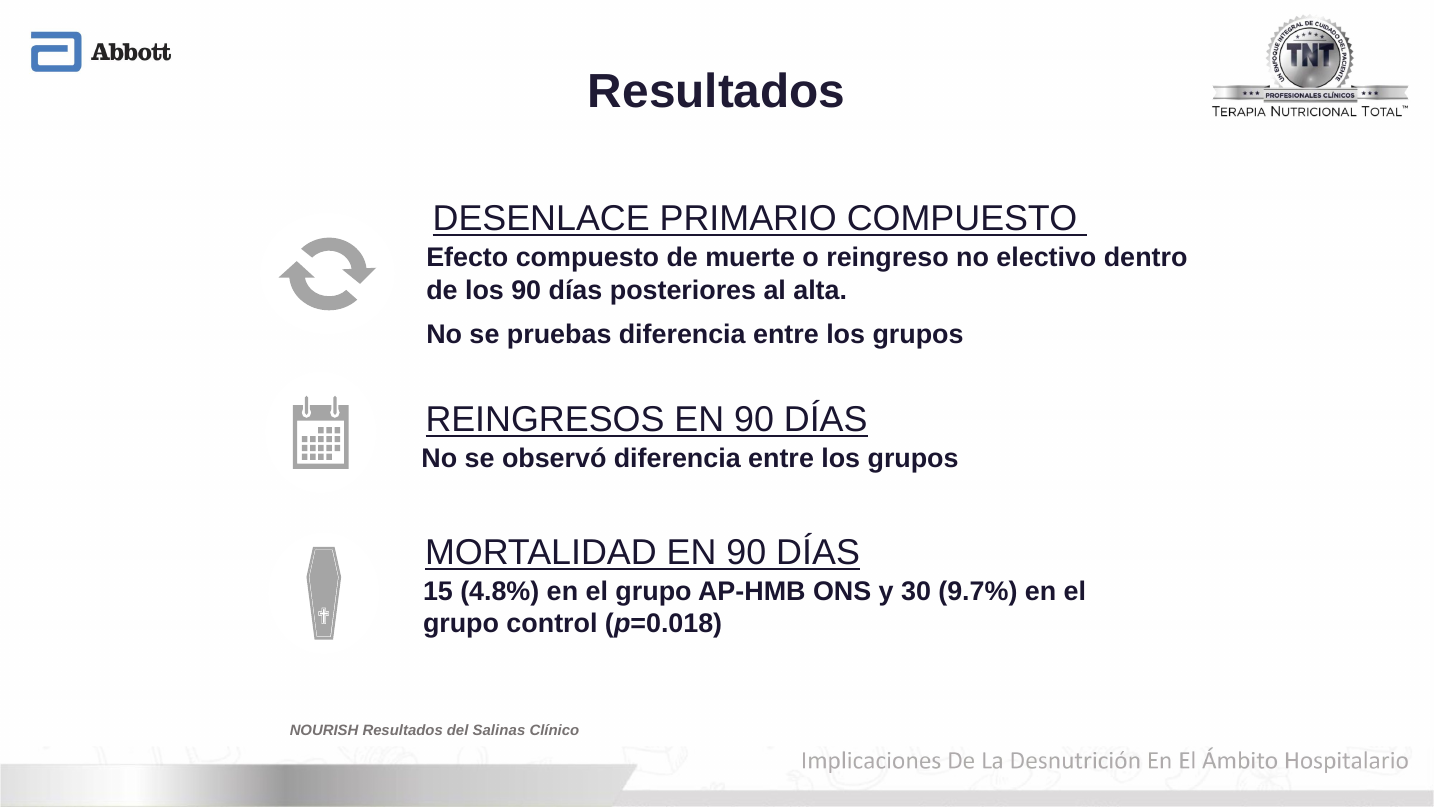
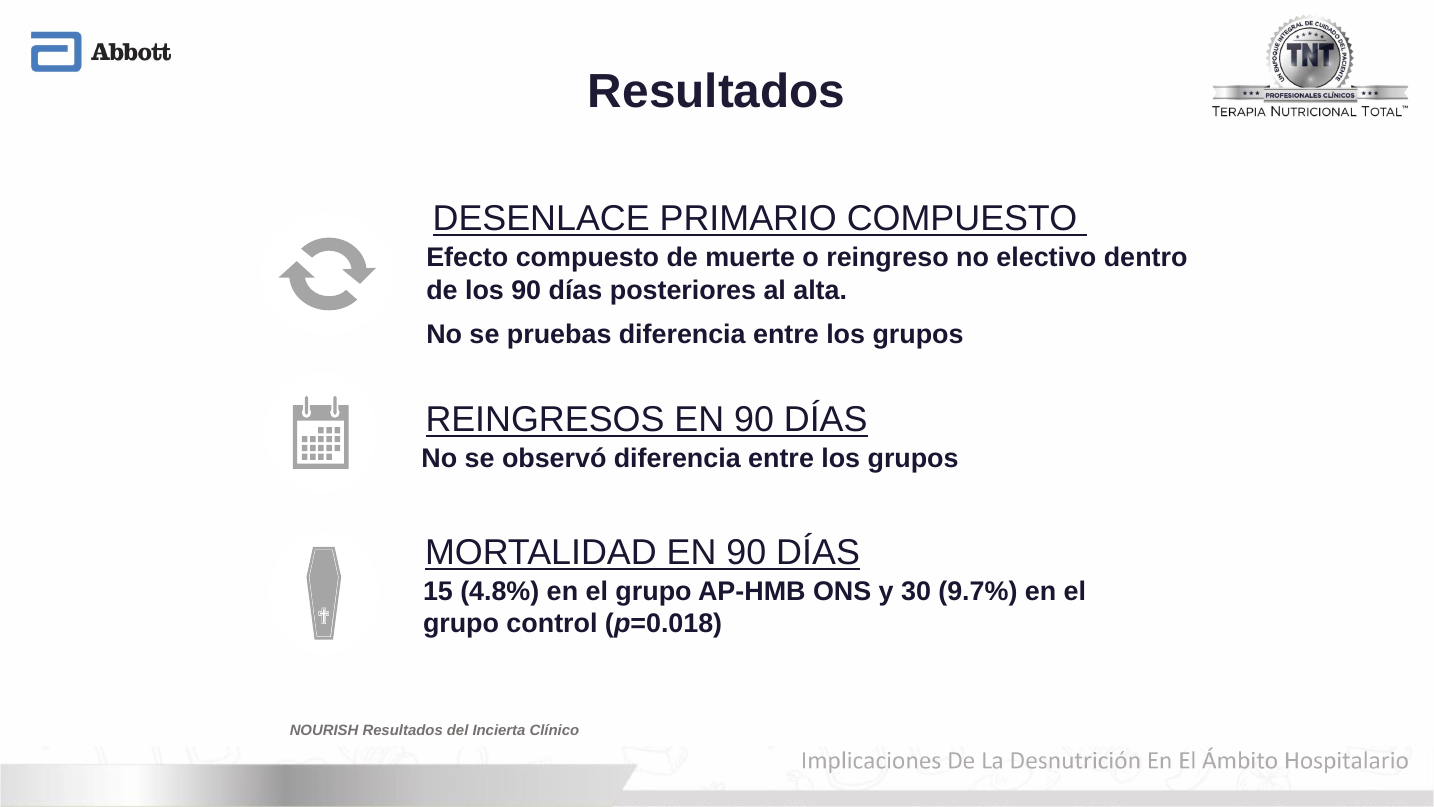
Salinas: Salinas -> Incierta
